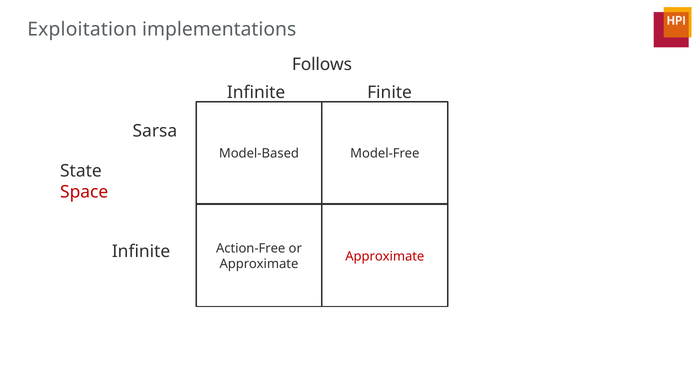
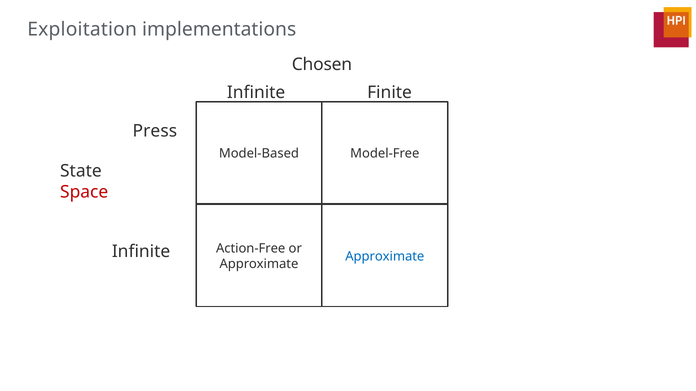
Follows: Follows -> Chosen
Sarsa: Sarsa -> Press
Approximate at (385, 257) colour: red -> blue
